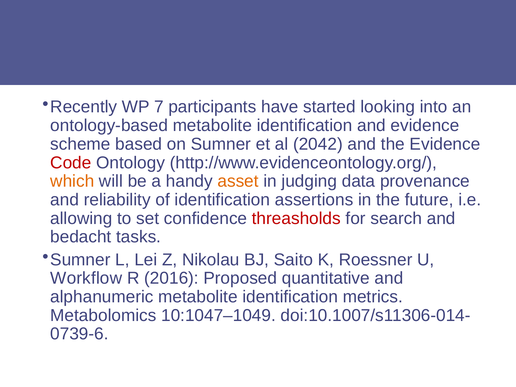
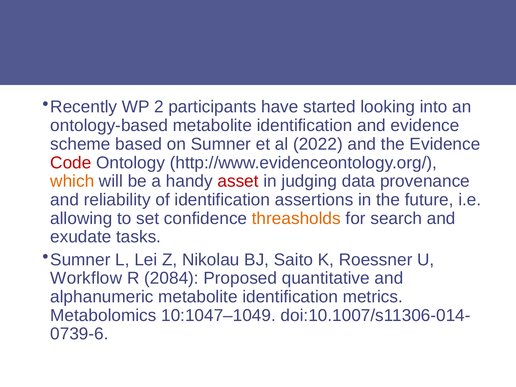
7: 7 -> 2
2042: 2042 -> 2022
asset colour: orange -> red
threasholds colour: red -> orange
bedacht: bedacht -> exudate
2016: 2016 -> 2084
